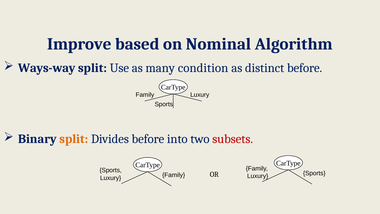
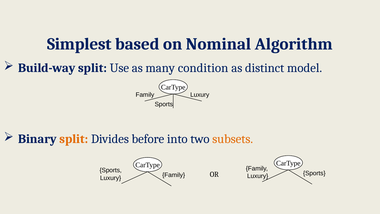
Improve: Improve -> Simplest
Ways-way: Ways-way -> Build-way
distinct before: before -> model
subsets colour: red -> orange
